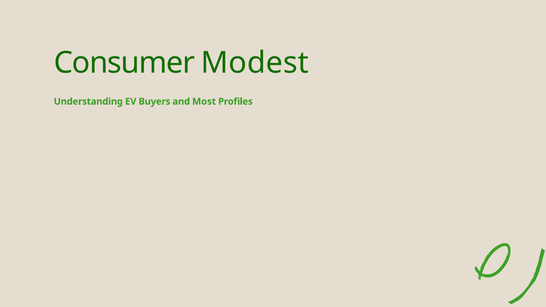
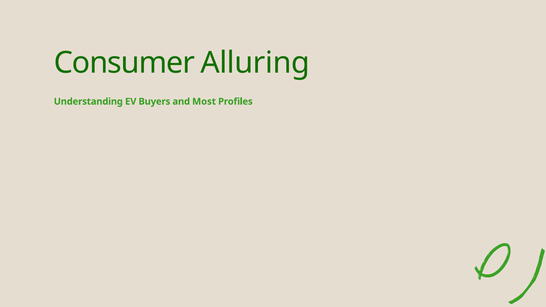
Modest: Modest -> Alluring
